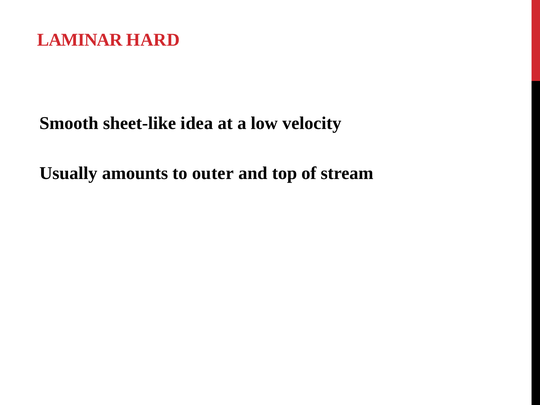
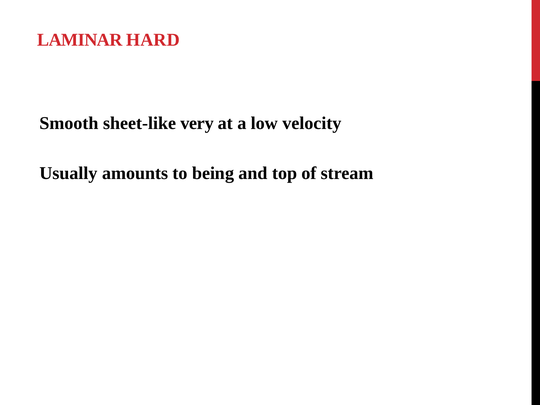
idea: idea -> very
outer: outer -> being
